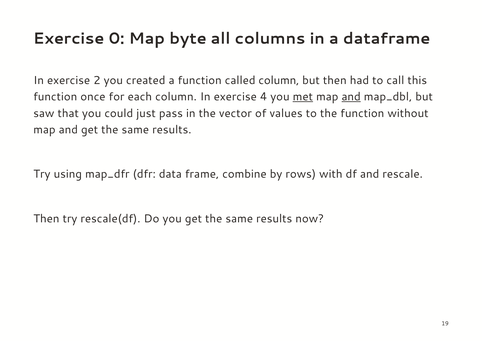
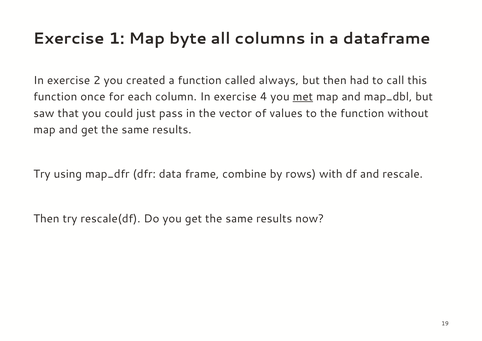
0: 0 -> 1
called column: column -> always
and at (351, 97) underline: present -> none
